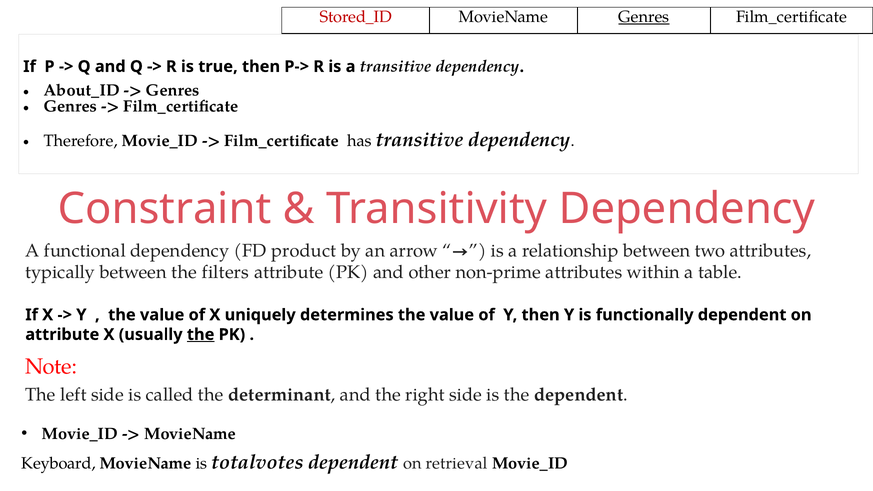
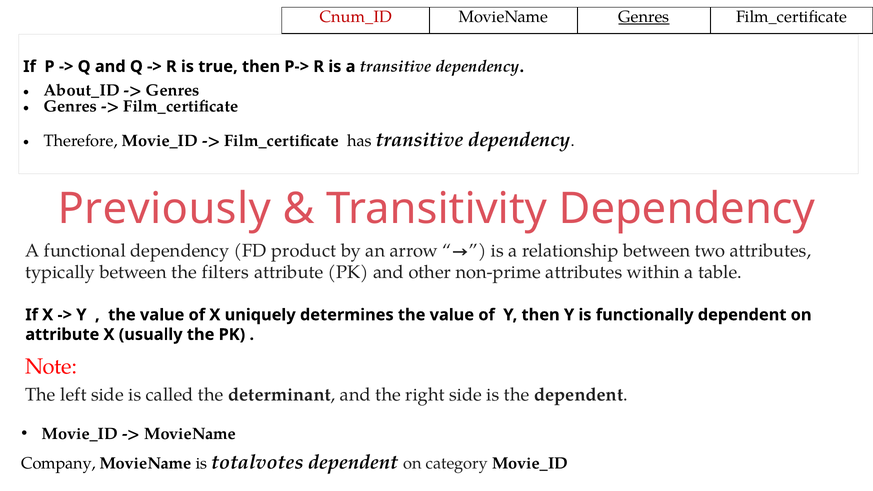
Stored_ID: Stored_ID -> Cnum_ID
Constraint: Constraint -> Previously
the at (201, 335) underline: present -> none
Keyboard: Keyboard -> Company
retrieval: retrieval -> category
